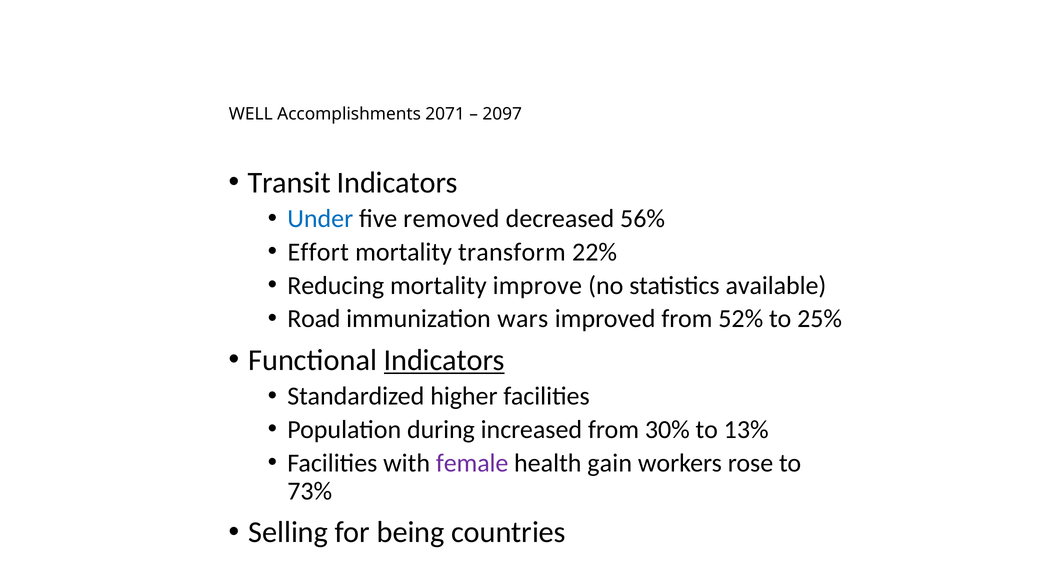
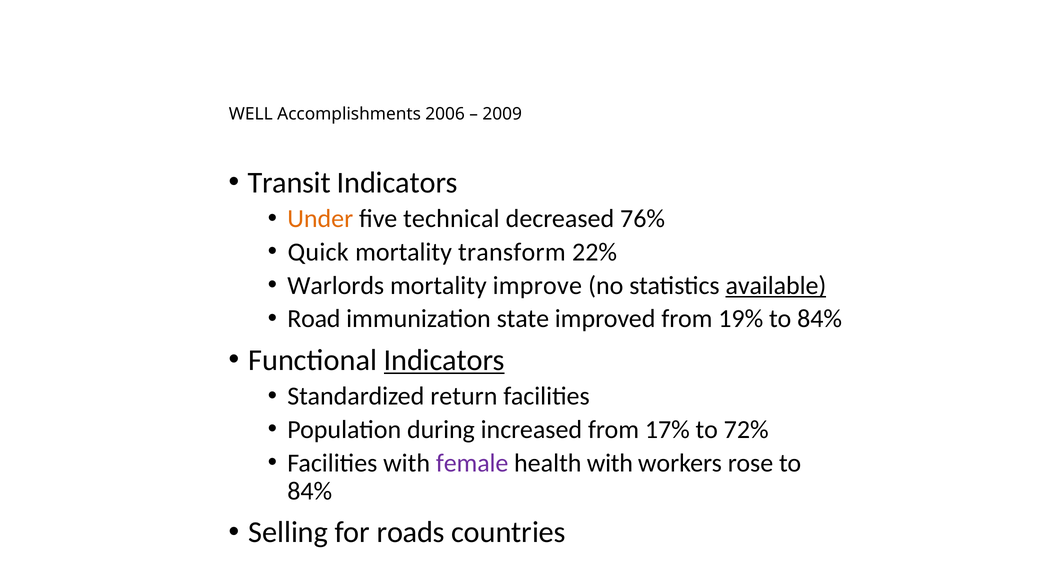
2071: 2071 -> 2006
2097: 2097 -> 2009
Under colour: blue -> orange
removed: removed -> technical
56%: 56% -> 76%
Effort: Effort -> Quick
Reducing: Reducing -> Warlords
available underline: none -> present
wars: wars -> state
52%: 52% -> 19%
25% at (820, 319): 25% -> 84%
higher: higher -> return
30%: 30% -> 17%
13%: 13% -> 72%
health gain: gain -> with
73% at (310, 491): 73% -> 84%
being: being -> roads
